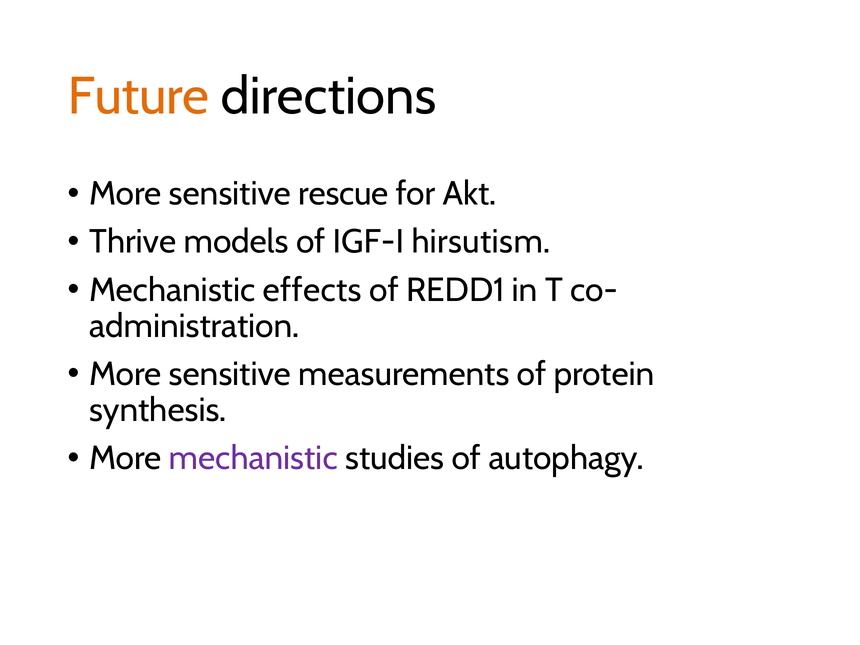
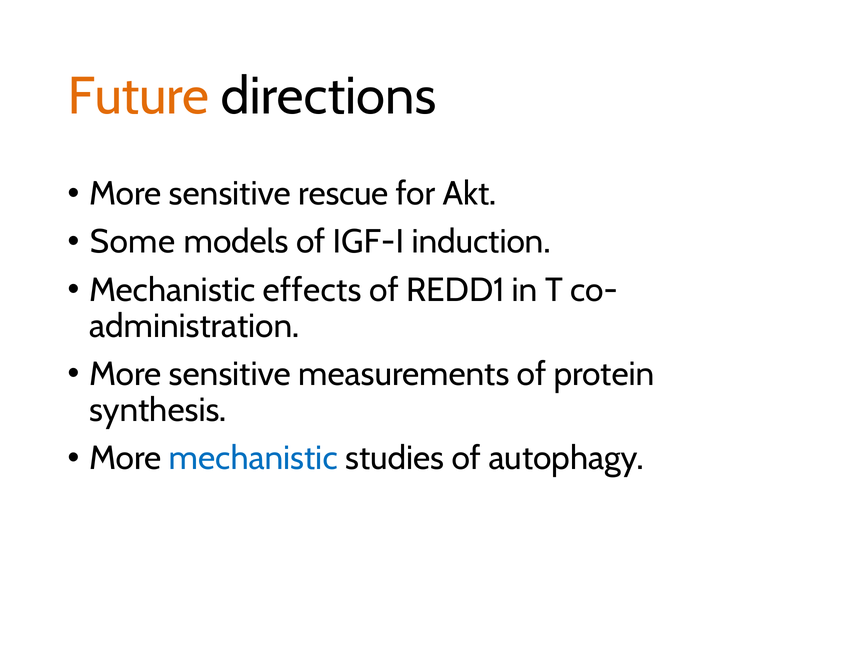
Thrive: Thrive -> Some
hirsutism: hirsutism -> induction
mechanistic at (253, 458) colour: purple -> blue
